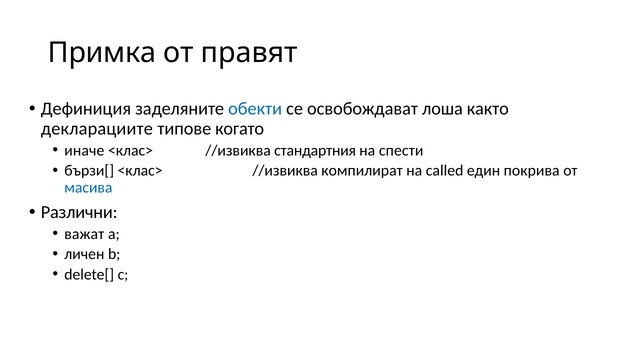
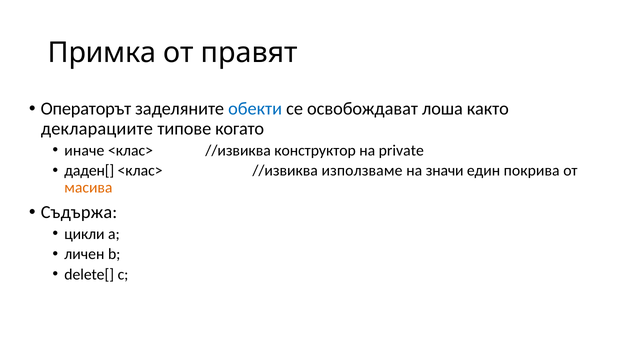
Дефиниция: Дефиниция -> Операторът
стандартния: стандартния -> конструктор
спести: спести -> private
бързи[: бързи[ -> даден[
компилират: компилират -> използваме
called: called -> значи
масива colour: blue -> orange
Различни: Различни -> Съдържа
важат: важат -> цикли
